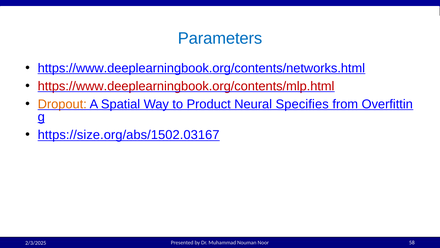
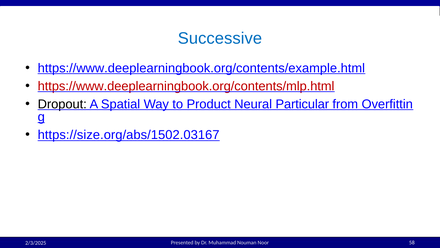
Parameters: Parameters -> Successive
https://www.deeplearningbook.org/contents/networks.html: https://www.deeplearningbook.org/contents/networks.html -> https://www.deeplearningbook.org/contents/example.html
Dropout colour: orange -> black
Specifies: Specifies -> Particular
